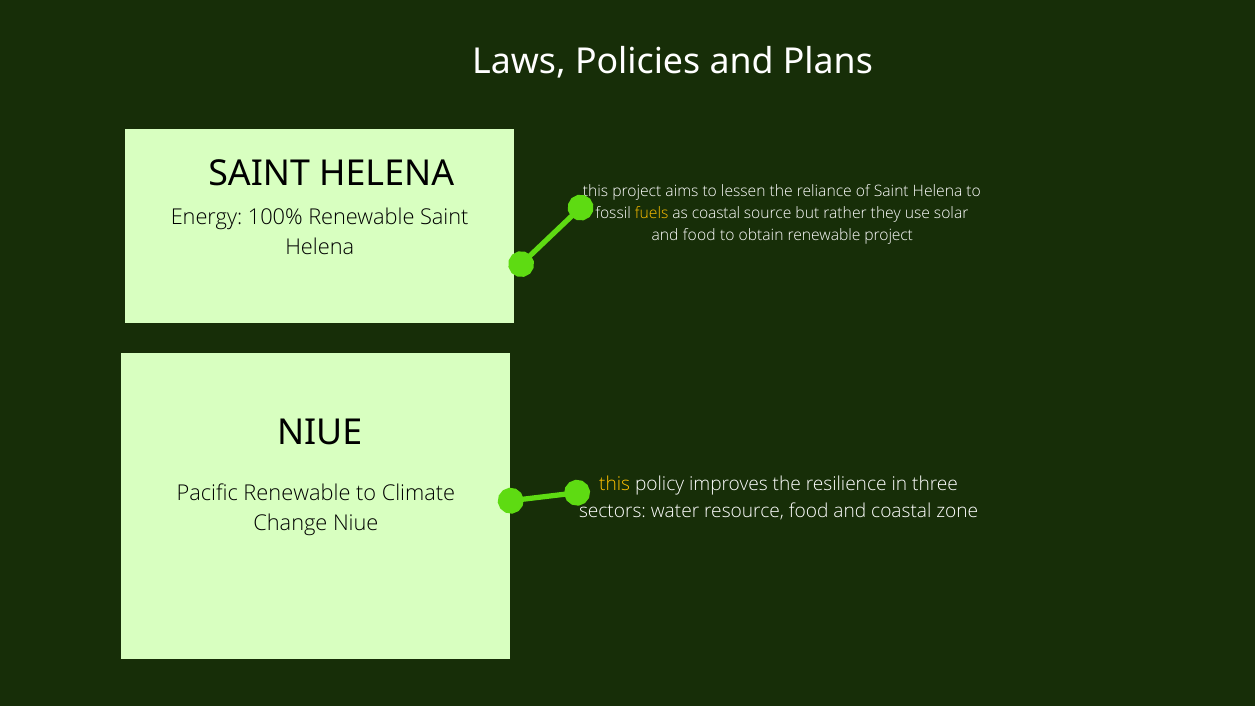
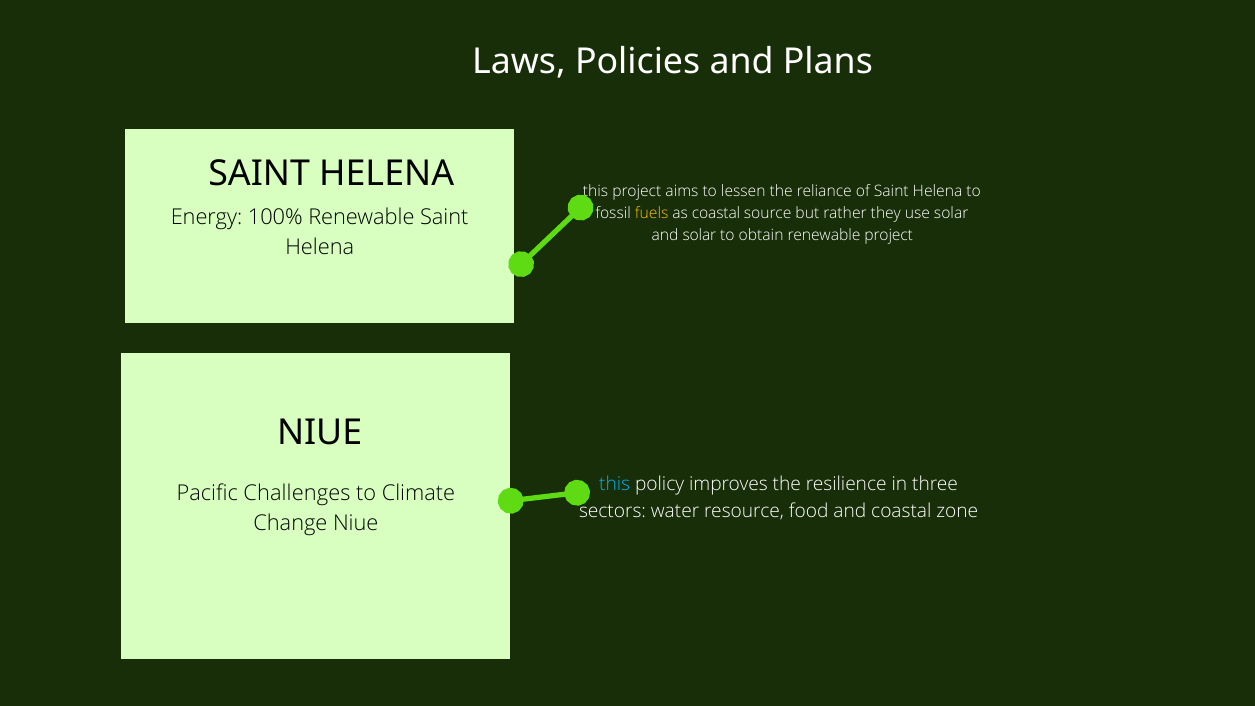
and food: food -> solar
this at (615, 484) colour: yellow -> light blue
Pacific Renewable: Renewable -> Challenges
